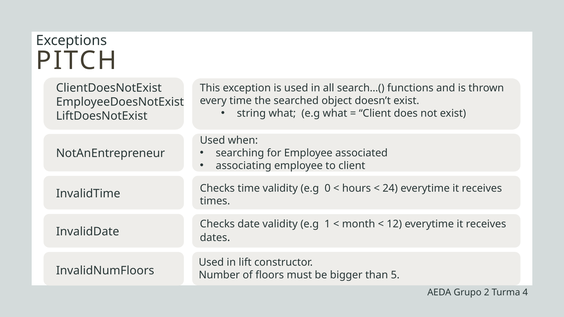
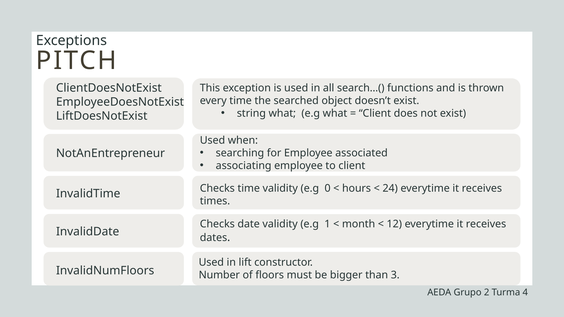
5: 5 -> 3
